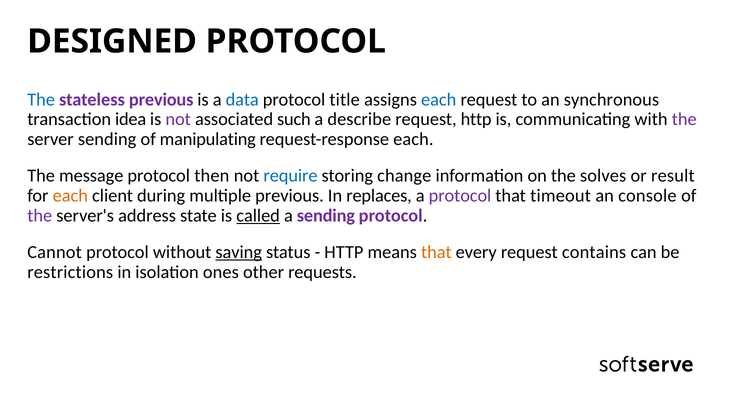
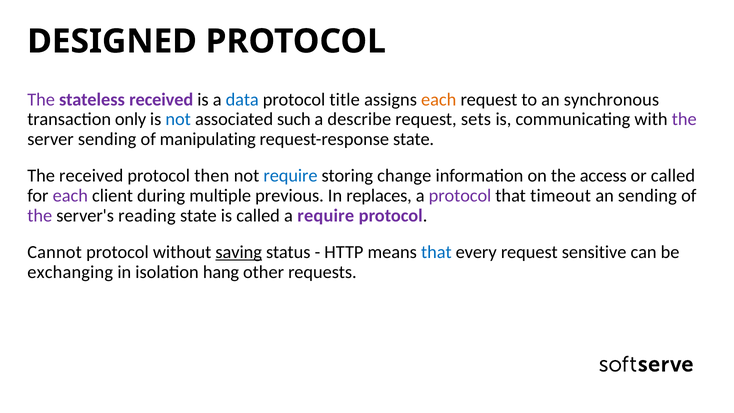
The at (41, 100) colour: blue -> purple
stateless previous: previous -> received
each at (439, 100) colour: blue -> orange
idea: idea -> only
not at (178, 119) colour: purple -> blue
request http: http -> sets
request-response each: each -> state
The message: message -> received
solves: solves -> access
or result: result -> called
each at (70, 196) colour: orange -> purple
an console: console -> sending
address: address -> reading
called at (258, 215) underline: present -> none
a sending: sending -> require
that at (436, 252) colour: orange -> blue
contains: contains -> sensitive
restrictions: restrictions -> exchanging
ones: ones -> hang
